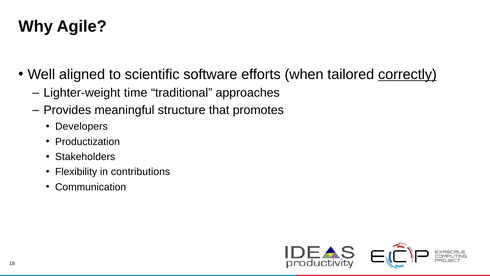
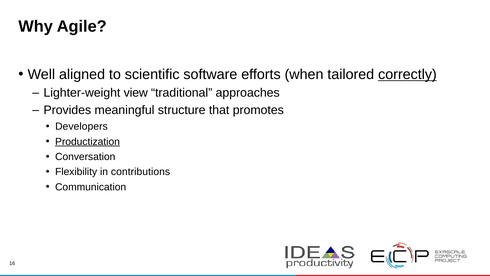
time: time -> view
Productization underline: none -> present
Stakeholders: Stakeholders -> Conversation
